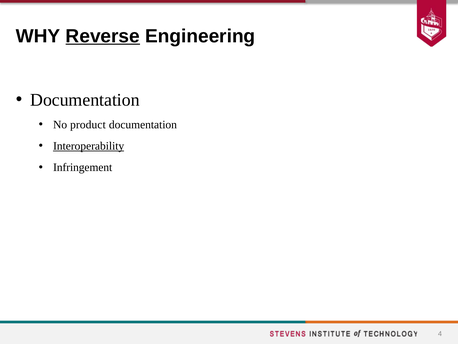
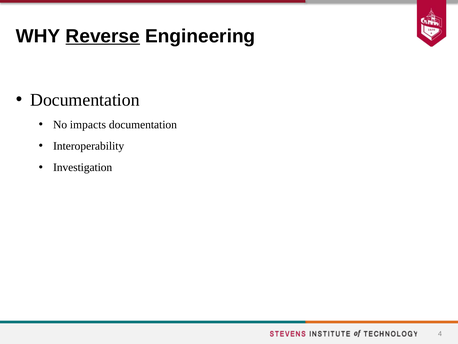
product: product -> impacts
Interoperability underline: present -> none
Infringement: Infringement -> Investigation
